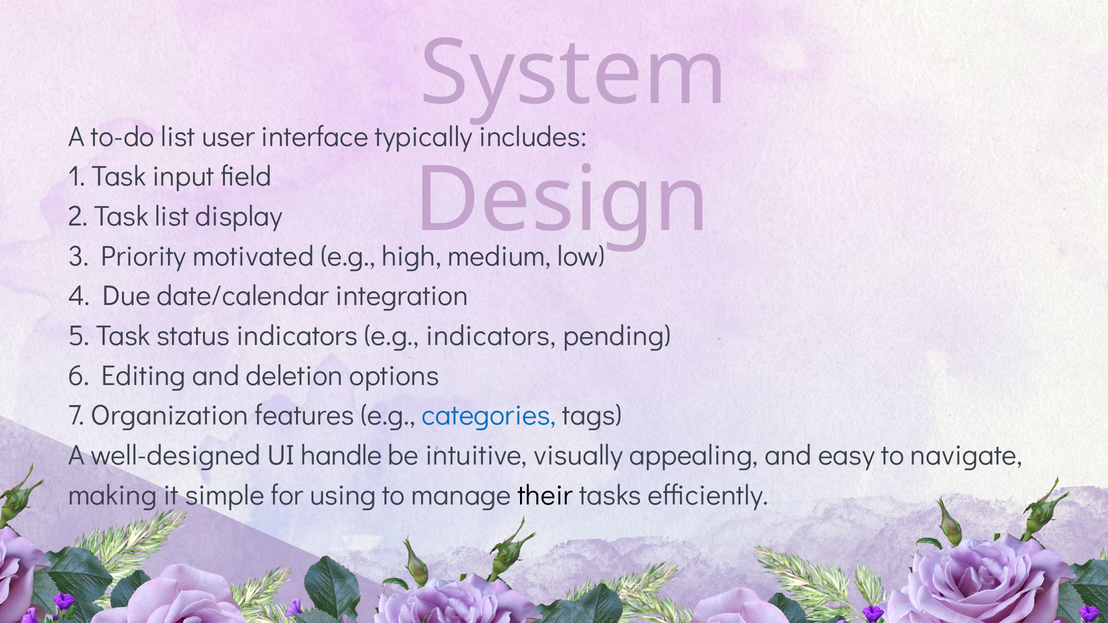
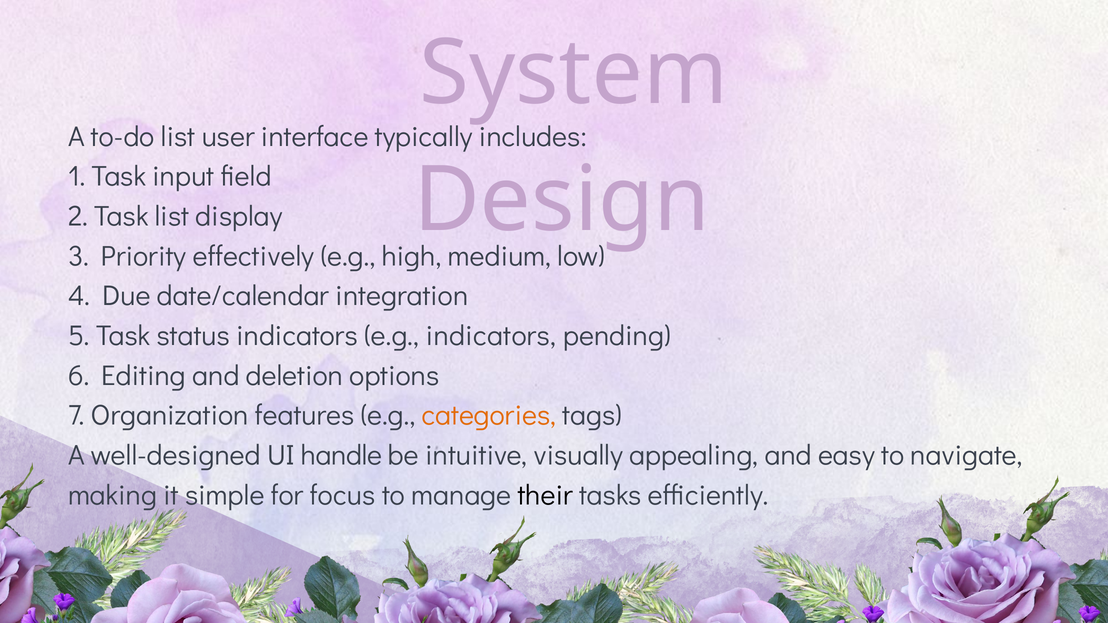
motivated: motivated -> effectively
categories colour: blue -> orange
using: using -> focus
